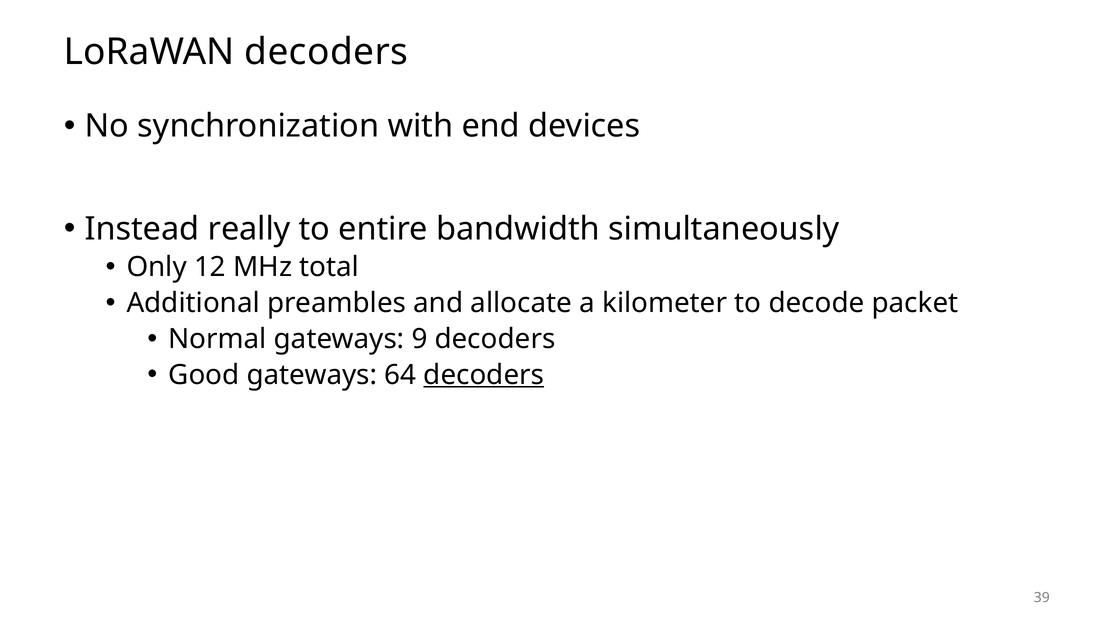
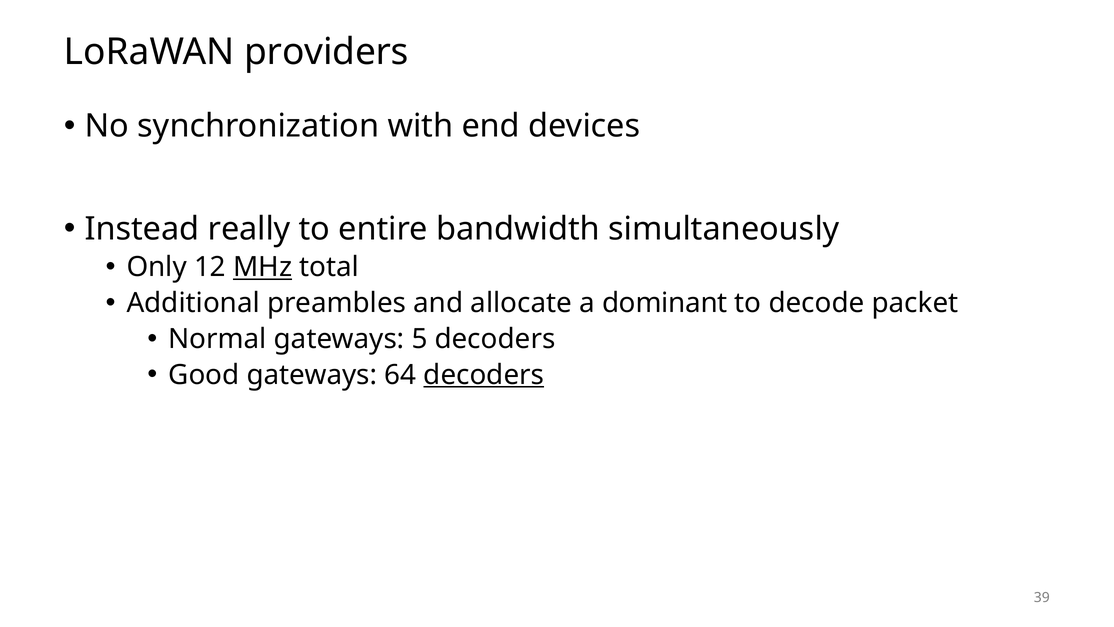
LoRaWAN decoders: decoders -> providers
MHz underline: none -> present
kilometer: kilometer -> dominant
9: 9 -> 5
